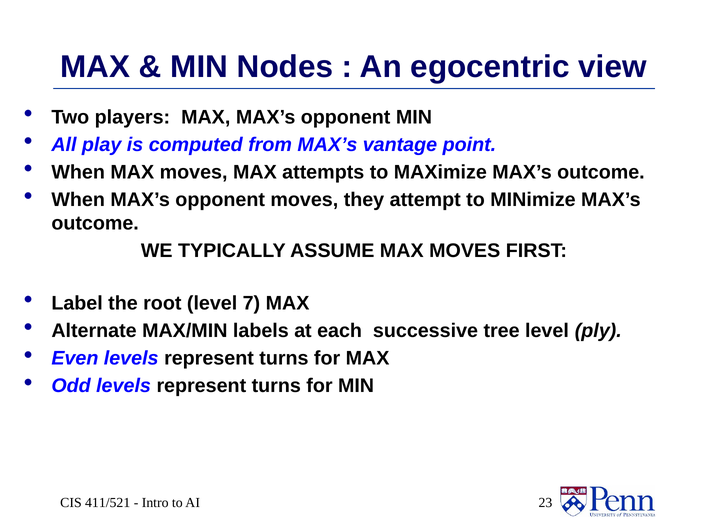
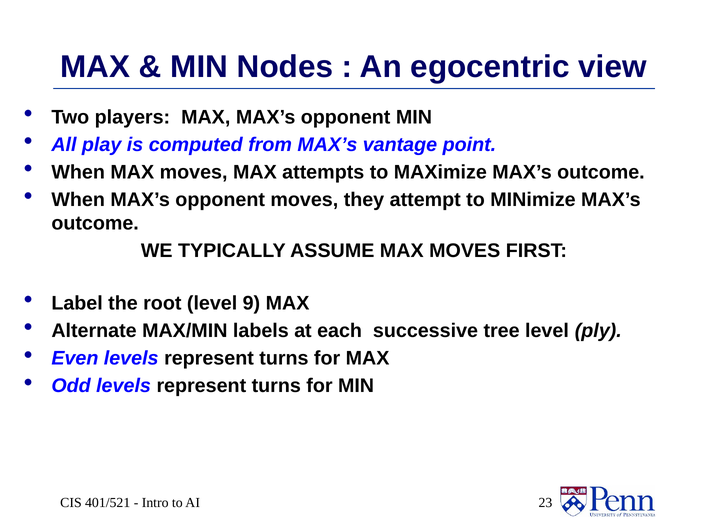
7: 7 -> 9
411/521: 411/521 -> 401/521
